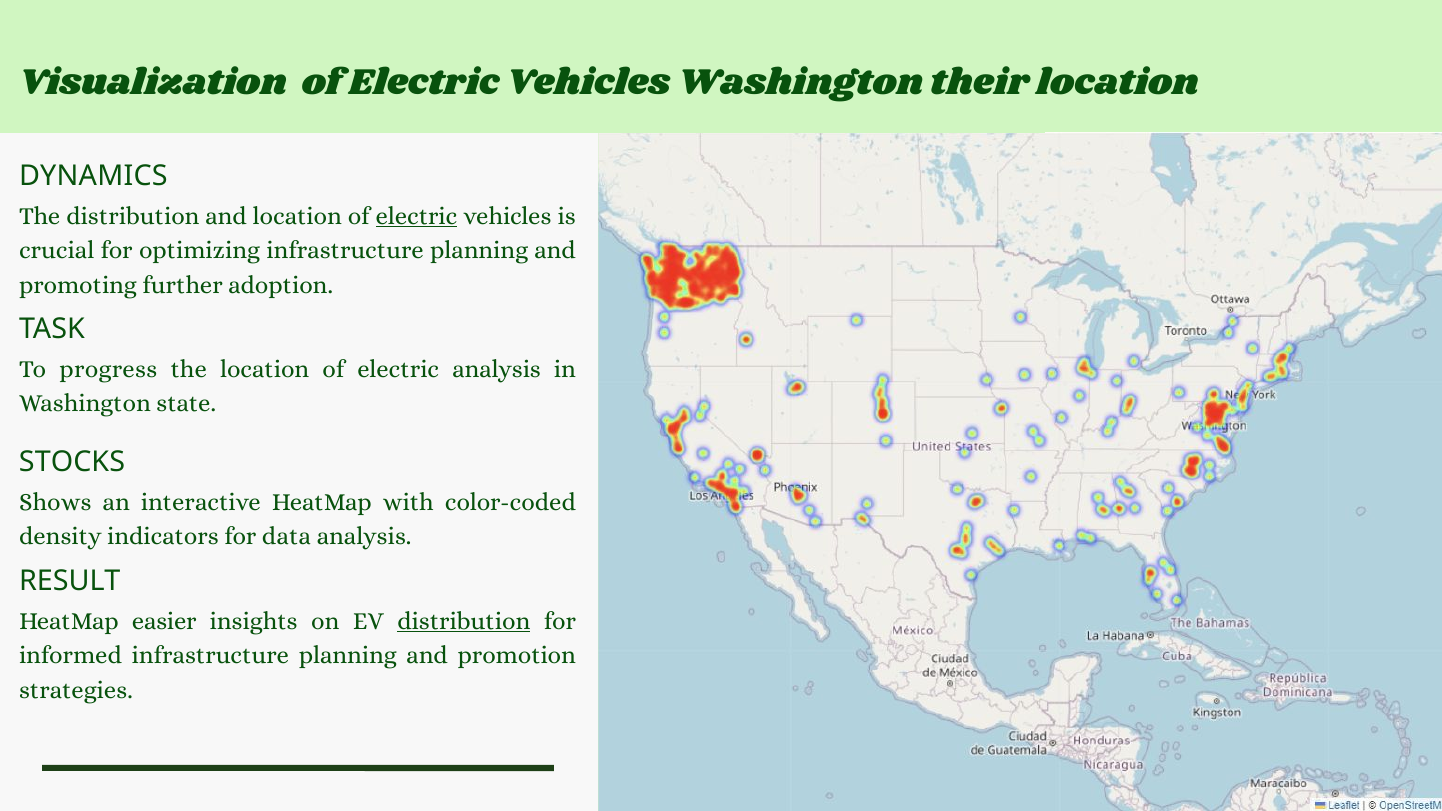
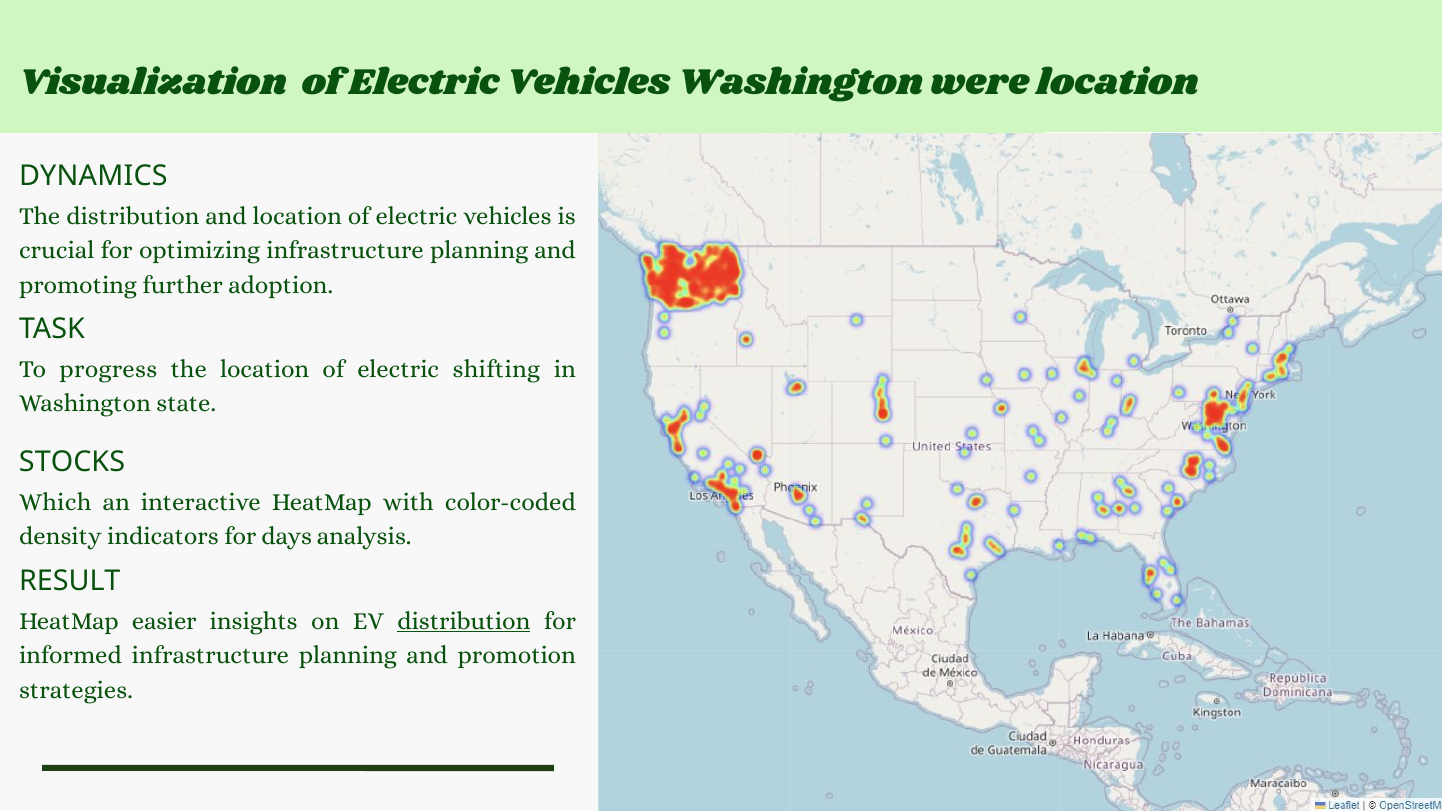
their: their -> were
electric at (416, 216) underline: present -> none
electric analysis: analysis -> shifting
Shows: Shows -> Which
data: data -> days
